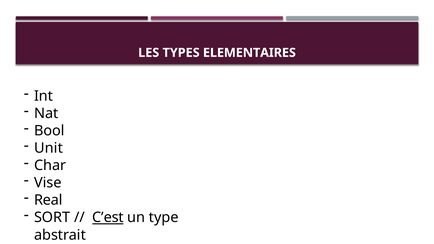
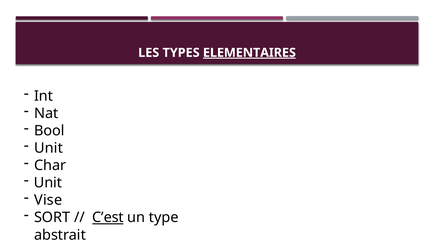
ELEMENTAIRES underline: none -> present
Vise at (48, 183): Vise -> Unit
Real: Real -> Vise
